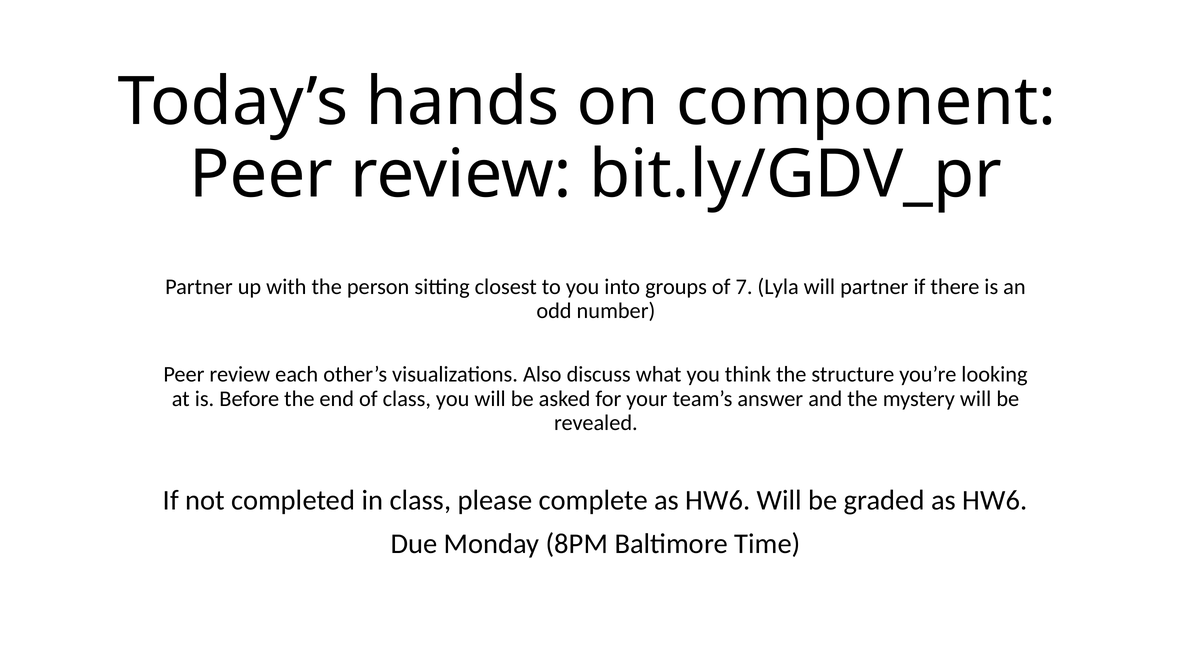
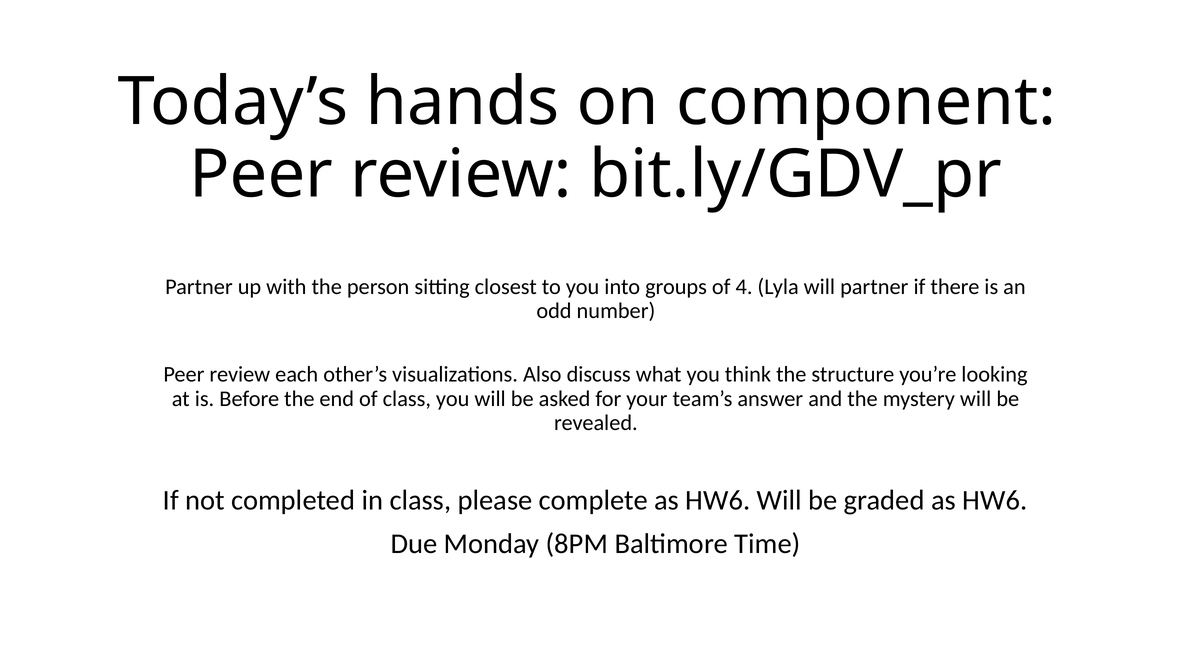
7: 7 -> 4
